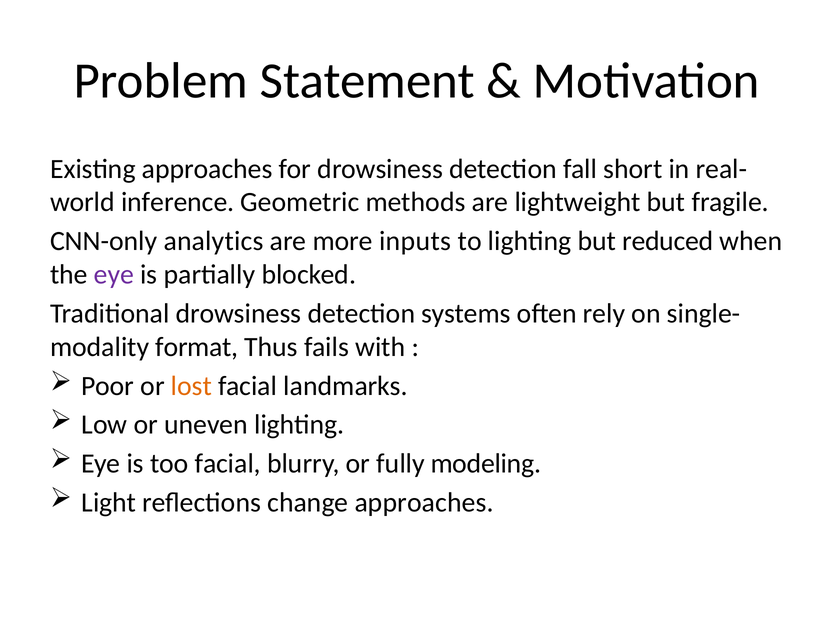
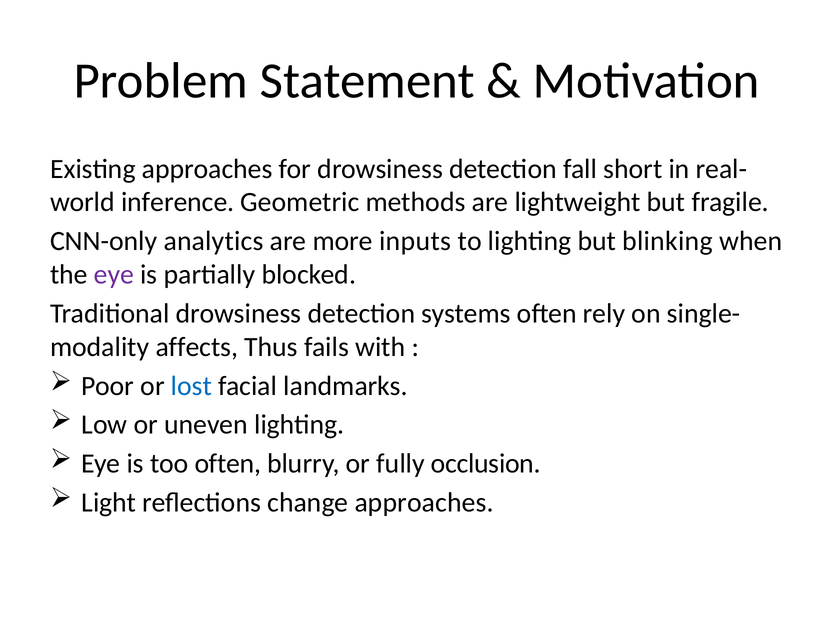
reduced: reduced -> blinking
format: format -> affects
lost colour: orange -> blue
too facial: facial -> often
modeling: modeling -> occlusion
